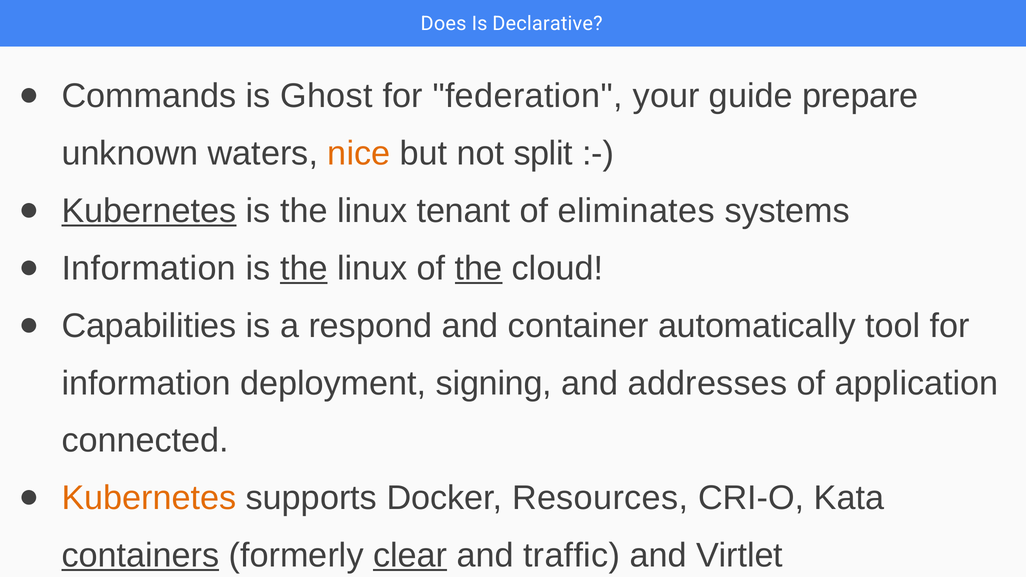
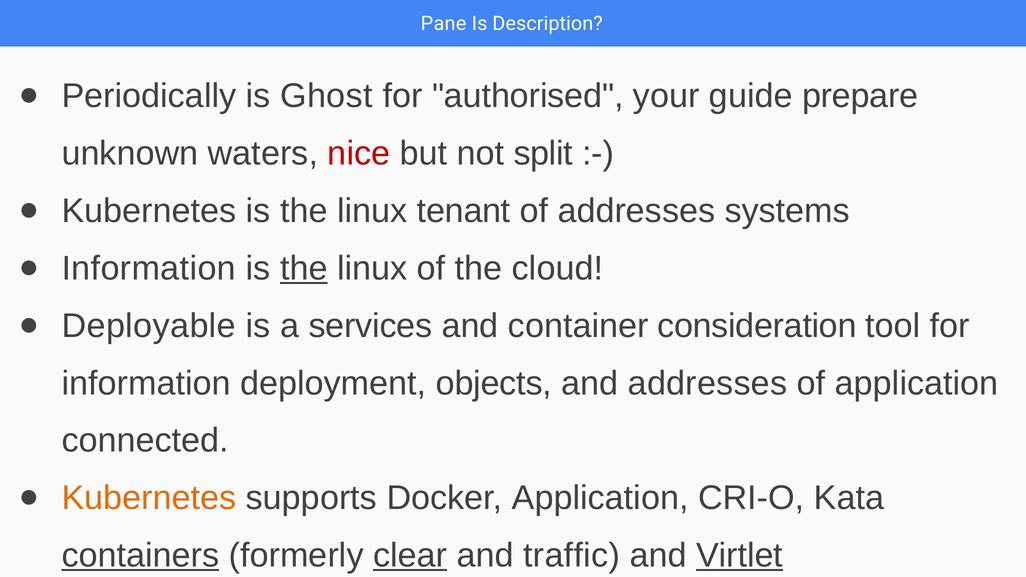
Does: Does -> Pane
Declarative: Declarative -> Description
Commands: Commands -> Periodically
federation: federation -> authorised
nice colour: orange -> red
Kubernetes at (149, 211) underline: present -> none
of eliminates: eliminates -> addresses
the at (479, 268) underline: present -> none
Capabilities: Capabilities -> Deployable
respond: respond -> services
automatically: automatically -> consideration
signing: signing -> objects
Docker Resources: Resources -> Application
Virtlet underline: none -> present
